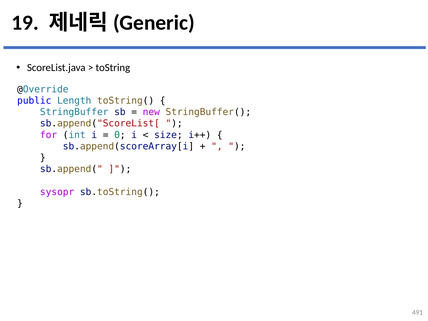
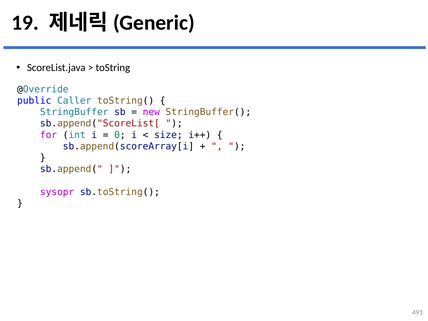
Length: Length -> Caller
